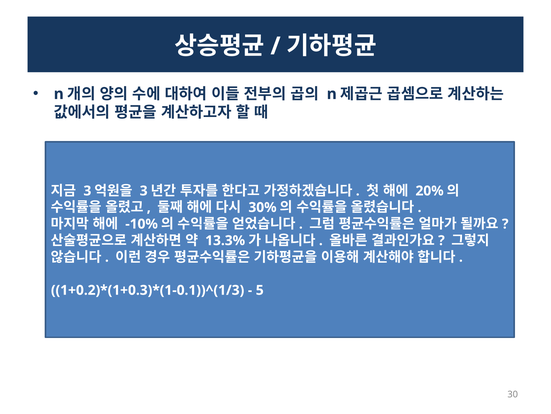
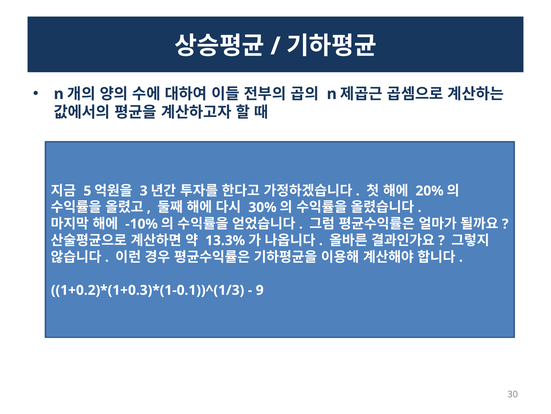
3 at (87, 191): 3 -> 5
5: 5 -> 9
